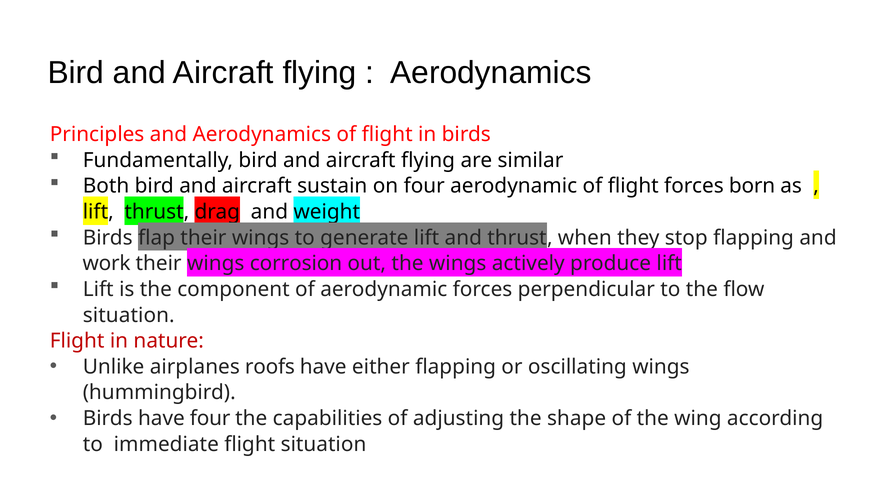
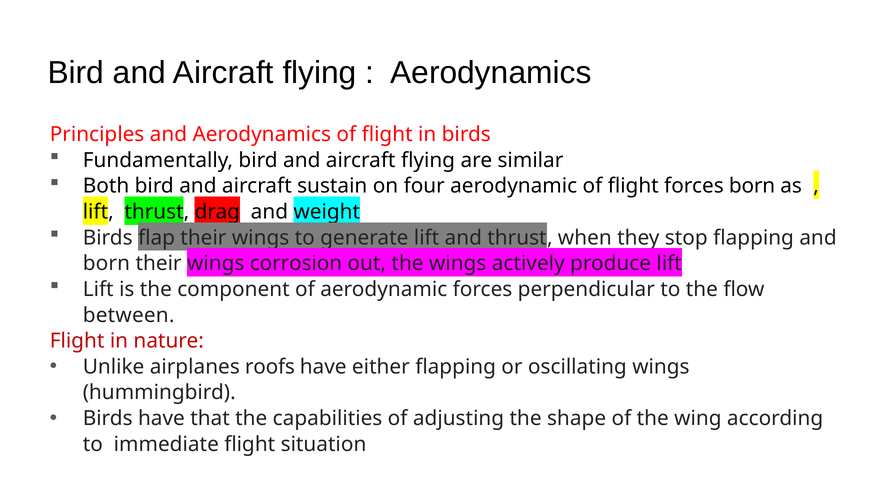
work at (107, 264): work -> born
situation at (129, 315): situation -> between
have four: four -> that
